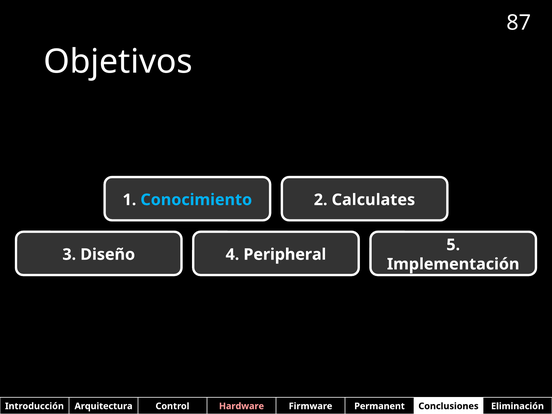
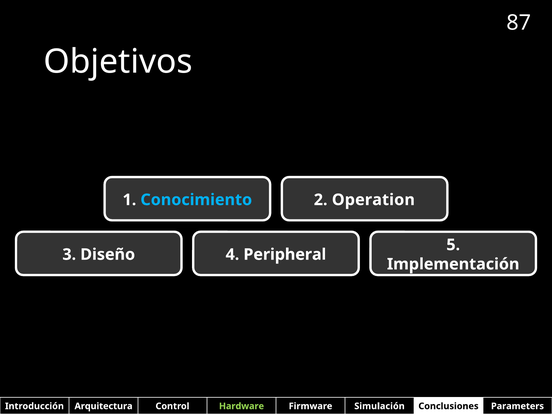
Calculates: Calculates -> Operation
Hardware colour: pink -> light green
Permanent: Permanent -> Simulación
Eliminación: Eliminación -> Parameters
